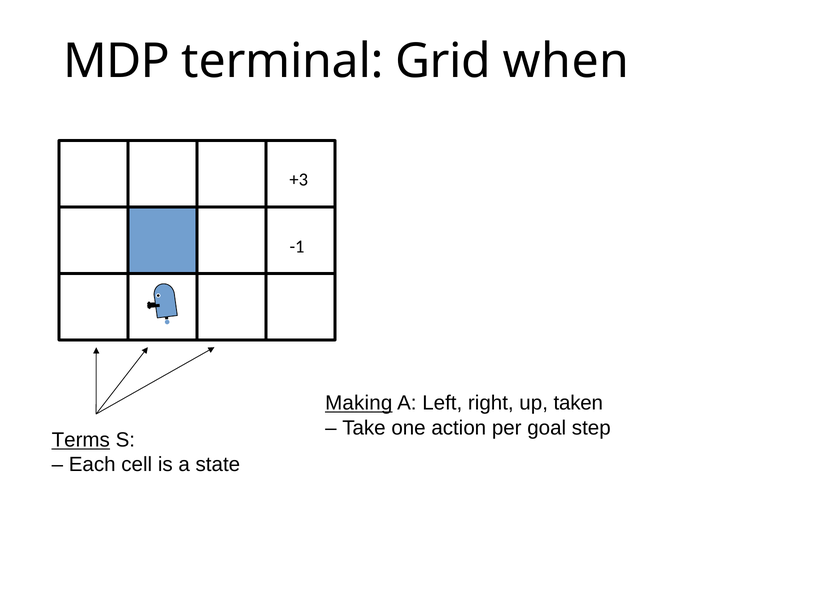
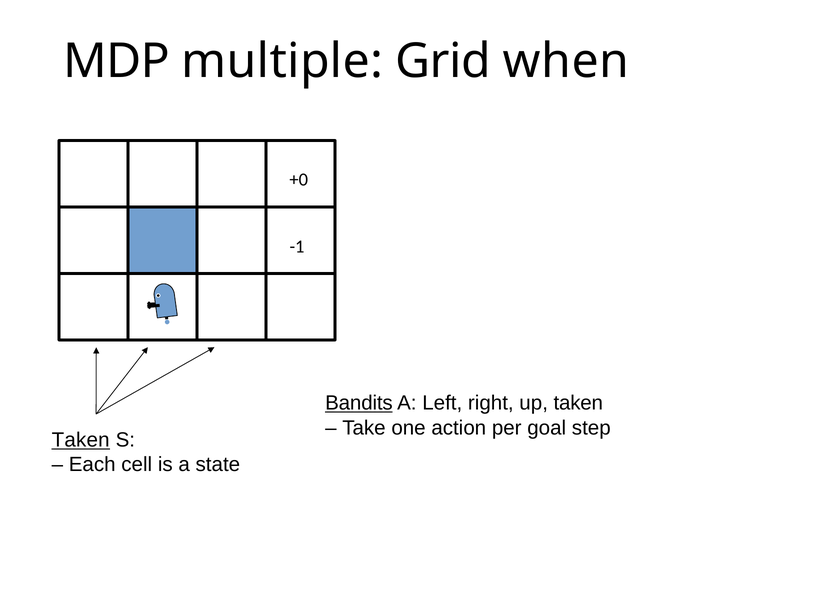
terminal: terminal -> multiple
+3: +3 -> +0
Making: Making -> Bandits
Terms at (81, 440): Terms -> Taken
